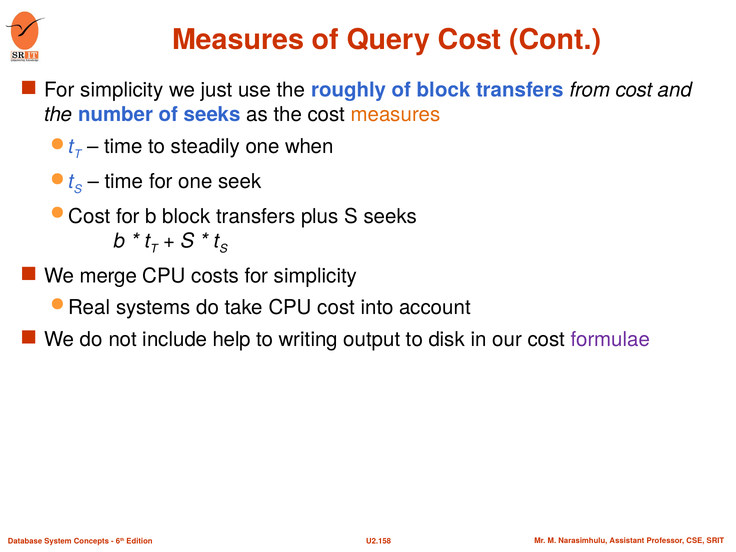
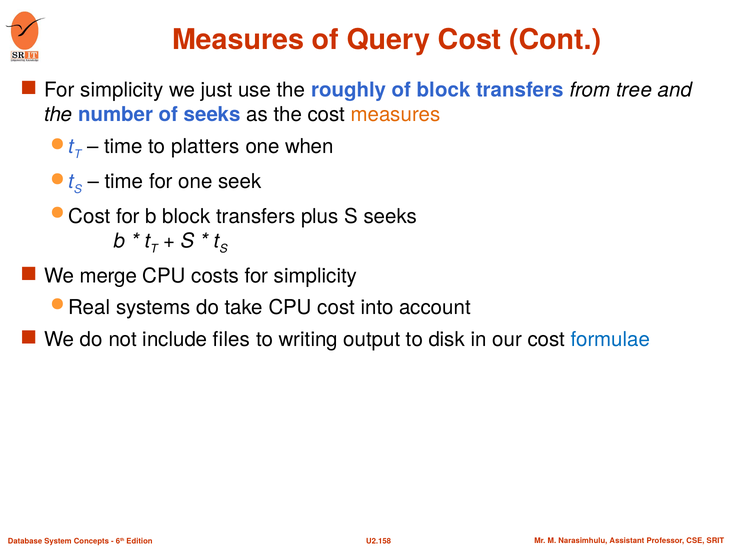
from cost: cost -> tree
steadily: steadily -> platters
help: help -> files
formulae colour: purple -> blue
